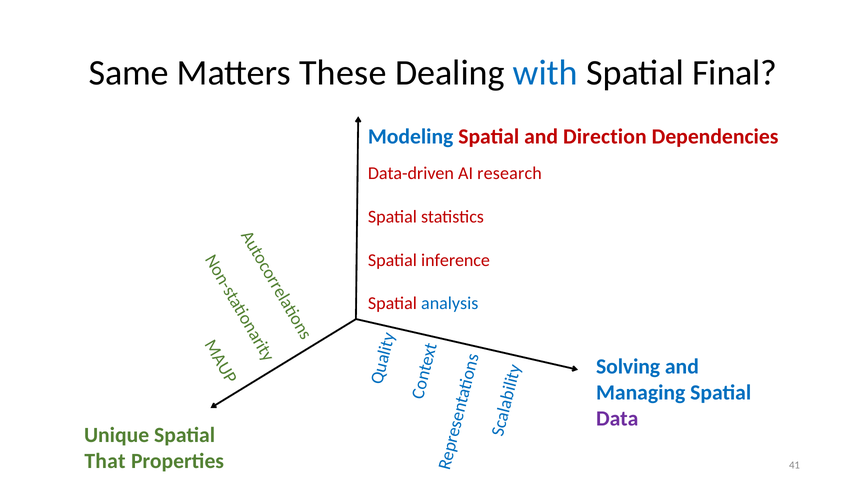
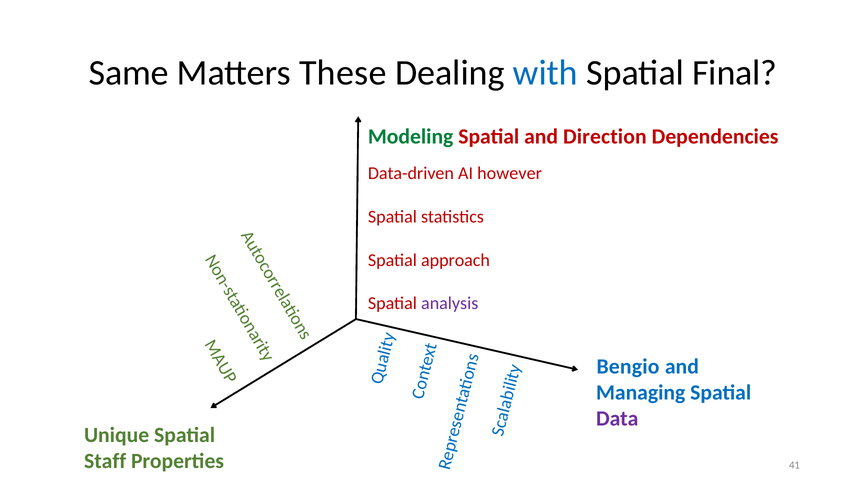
Modeling colour: blue -> green
research: research -> however
inference: inference -> approach
analysis colour: blue -> purple
Solving: Solving -> Bengio
That: That -> Staff
